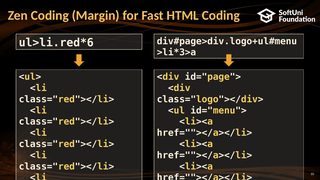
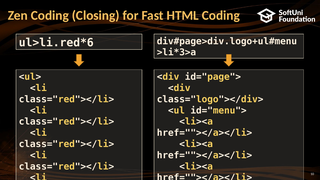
Margin: Margin -> Closing
